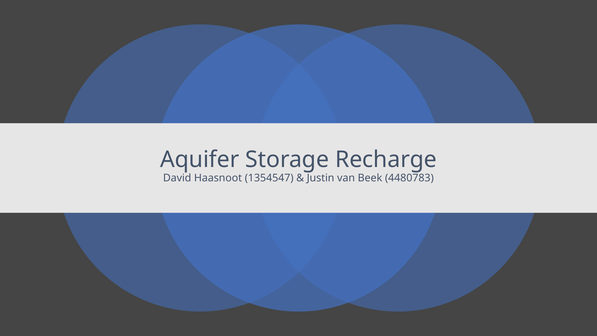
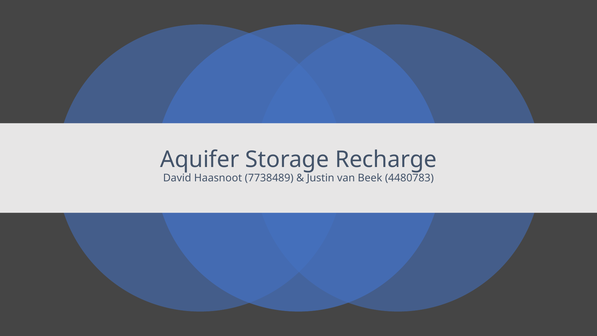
1354547: 1354547 -> 7738489
